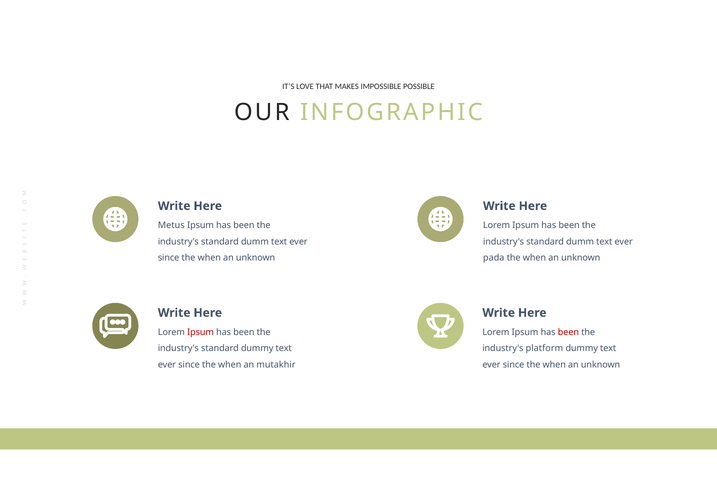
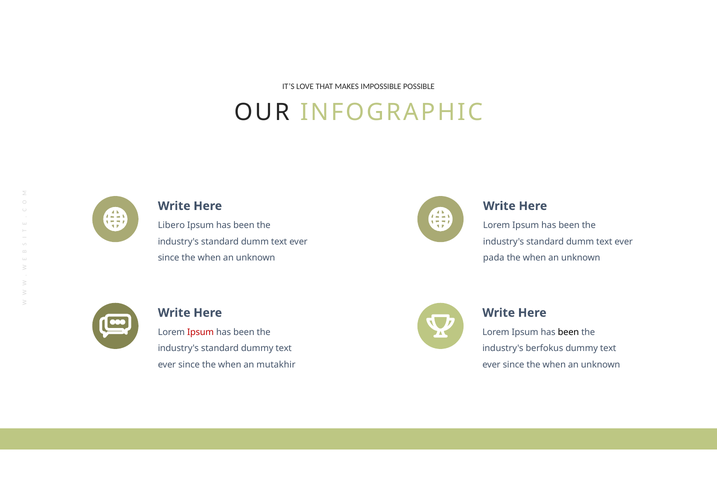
Metus: Metus -> Libero
been at (568, 333) colour: red -> black
platform: platform -> berfokus
